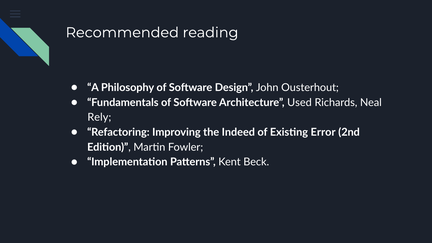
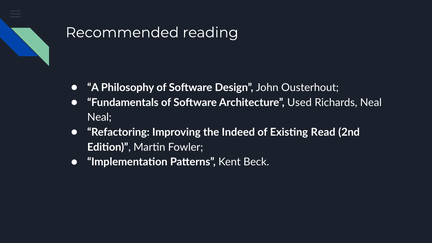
Rely at (99, 117): Rely -> Neal
Error: Error -> Read
